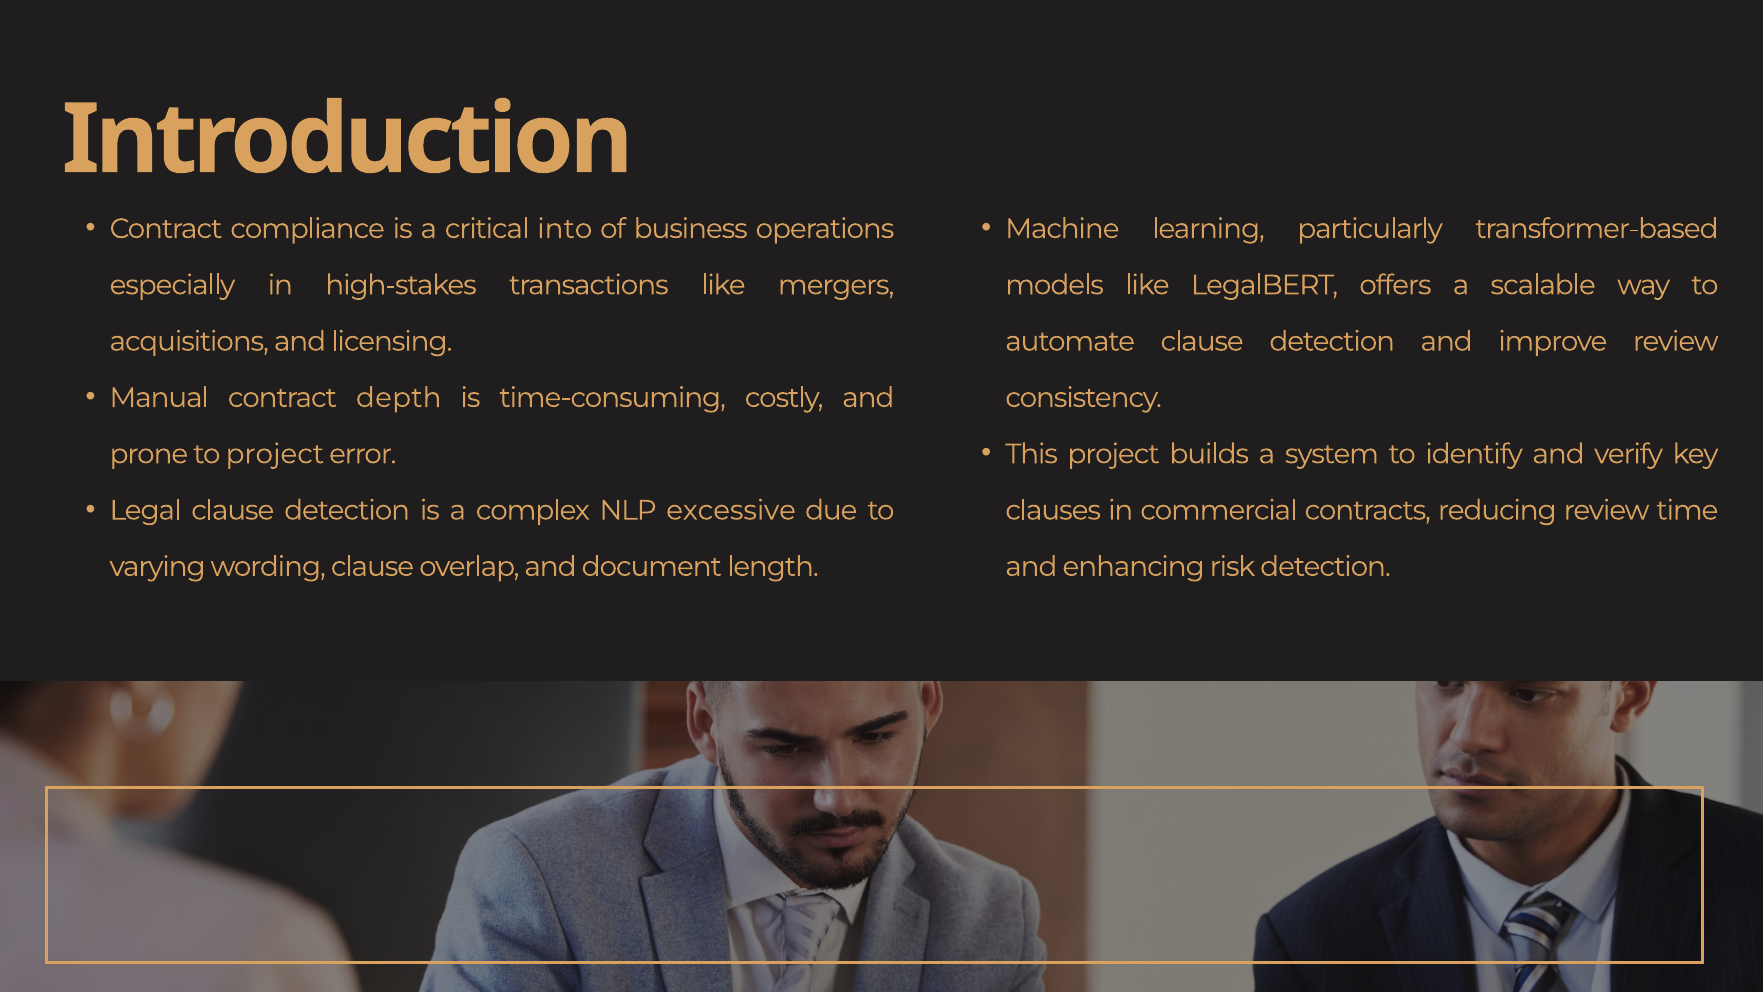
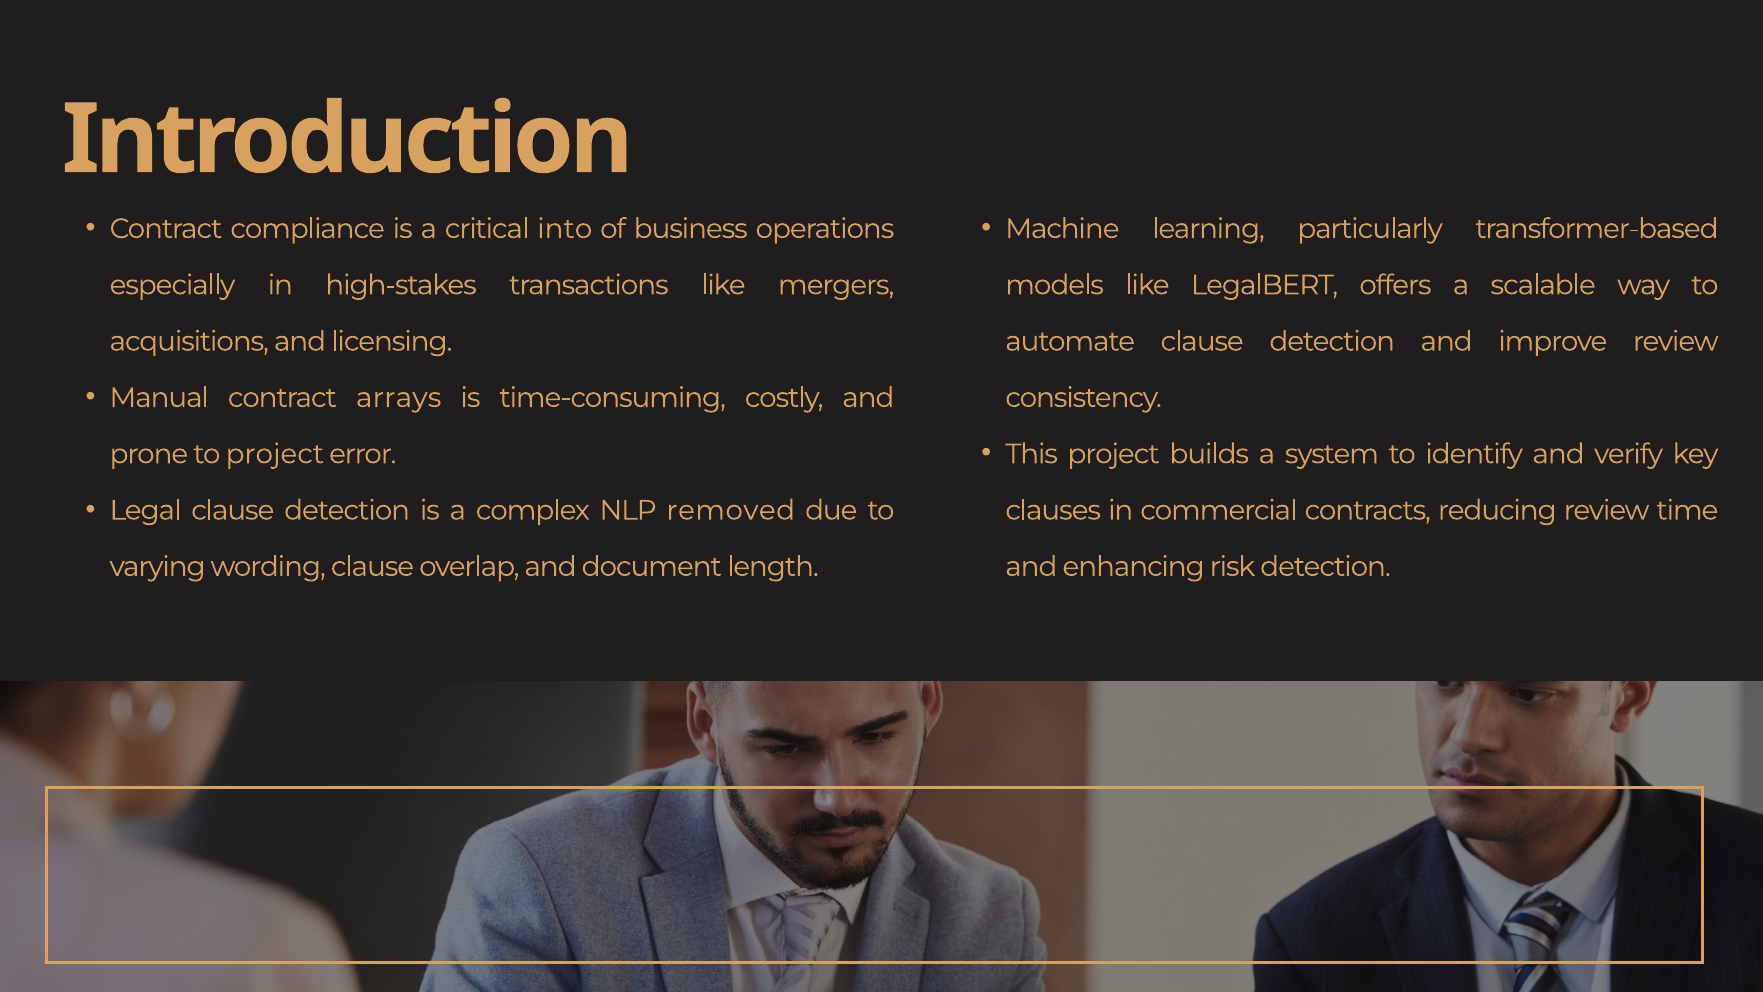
depth: depth -> arrays
excessive: excessive -> removed
